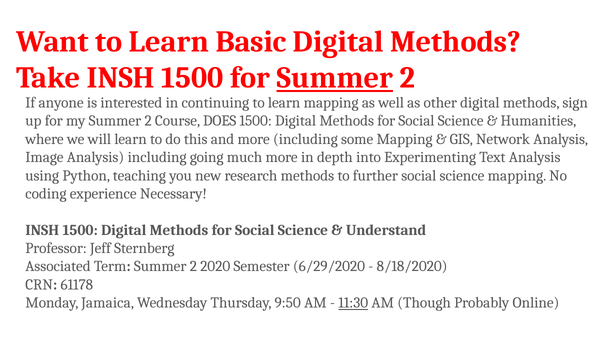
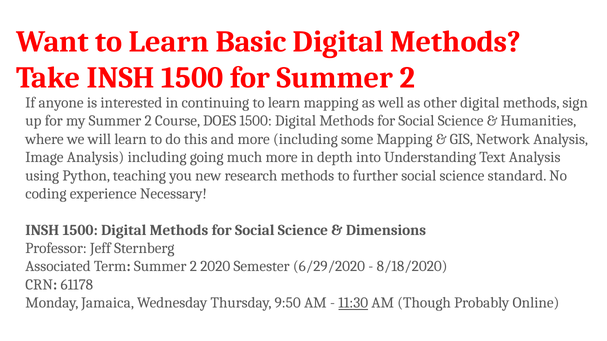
Summer at (335, 78) underline: present -> none
Experimenting: Experimenting -> Understanding
science mapping: mapping -> standard
Understand: Understand -> Dimensions
